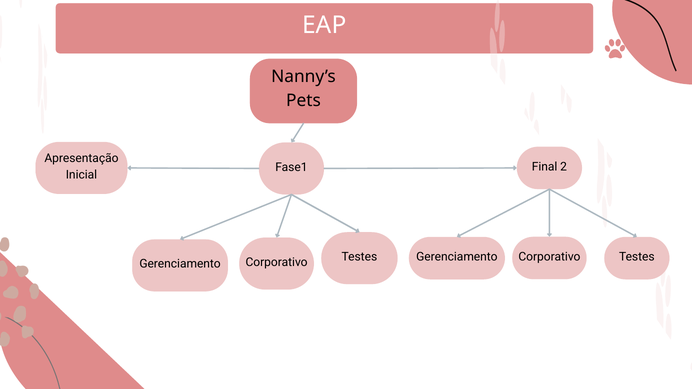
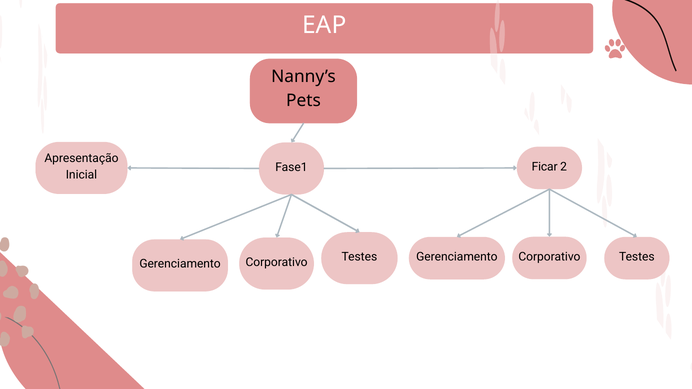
Final: Final -> Ficar
